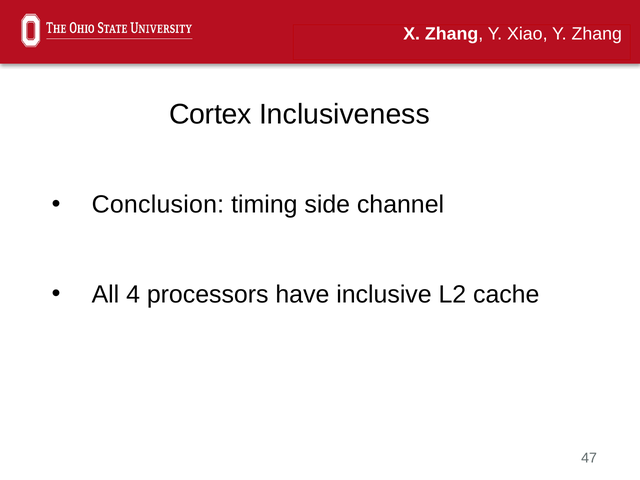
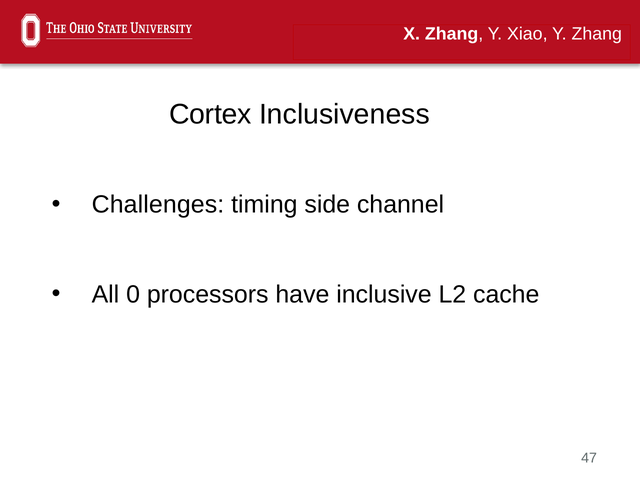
Conclusion: Conclusion -> Challenges
4: 4 -> 0
